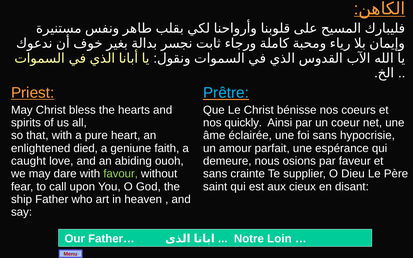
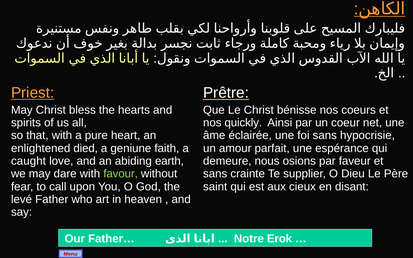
Prêtre colour: light blue -> white
ouoh: ouoh -> earth
ship: ship -> levé
Loin: Loin -> Erok
